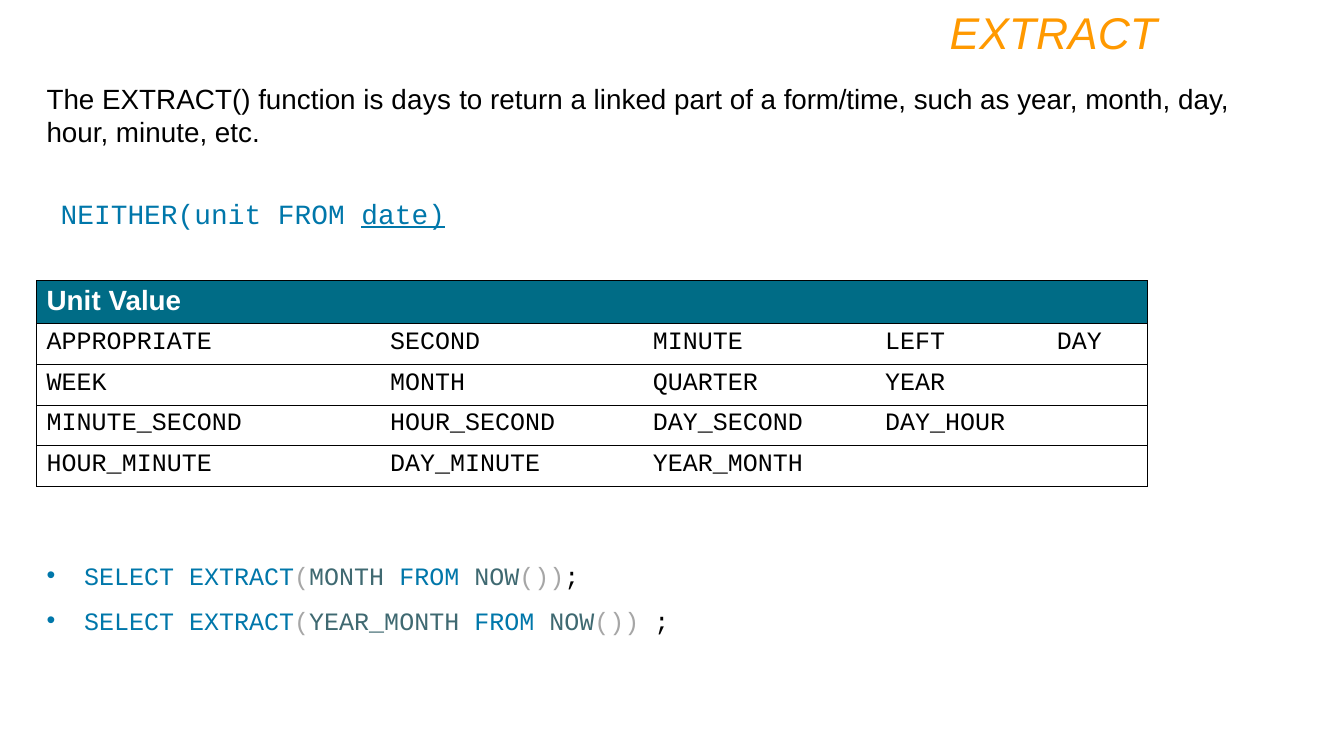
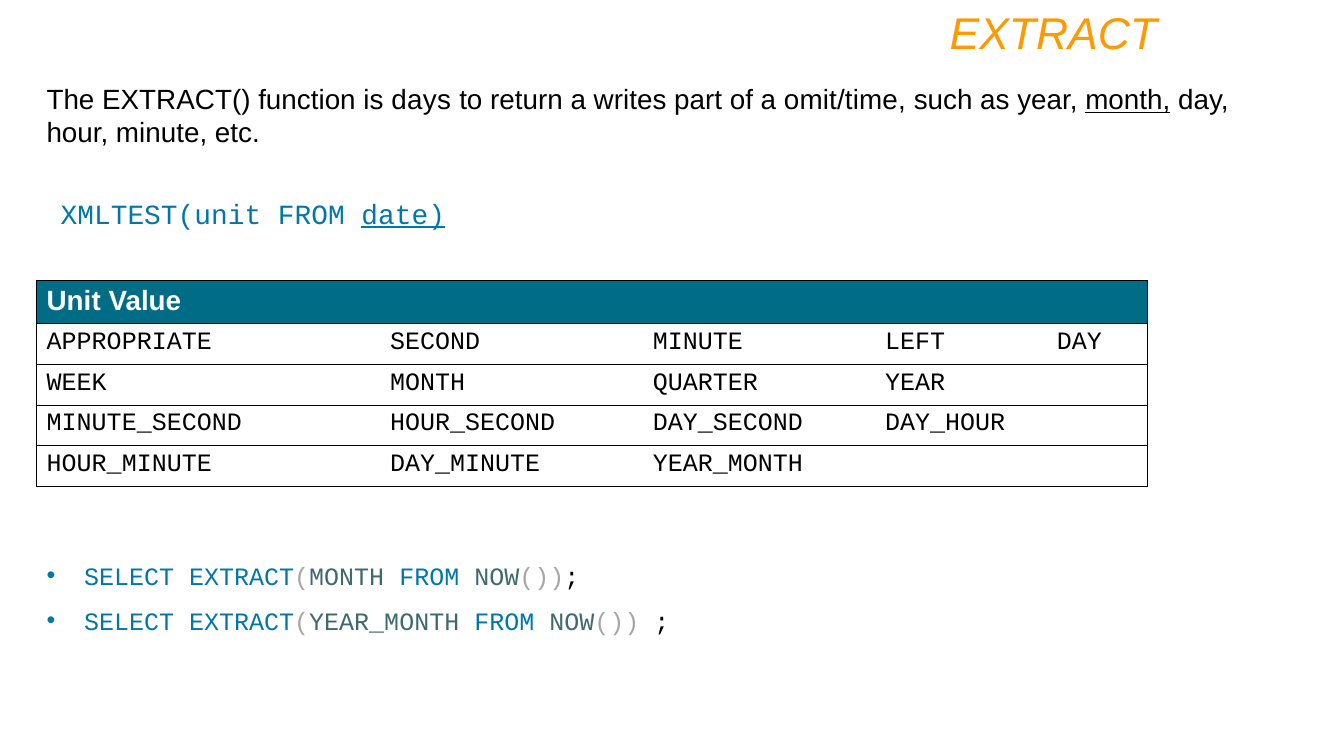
linked: linked -> writes
form/time: form/time -> omit/time
month at (1128, 100) underline: none -> present
NEITHER(unit: NEITHER(unit -> XMLTEST(unit
